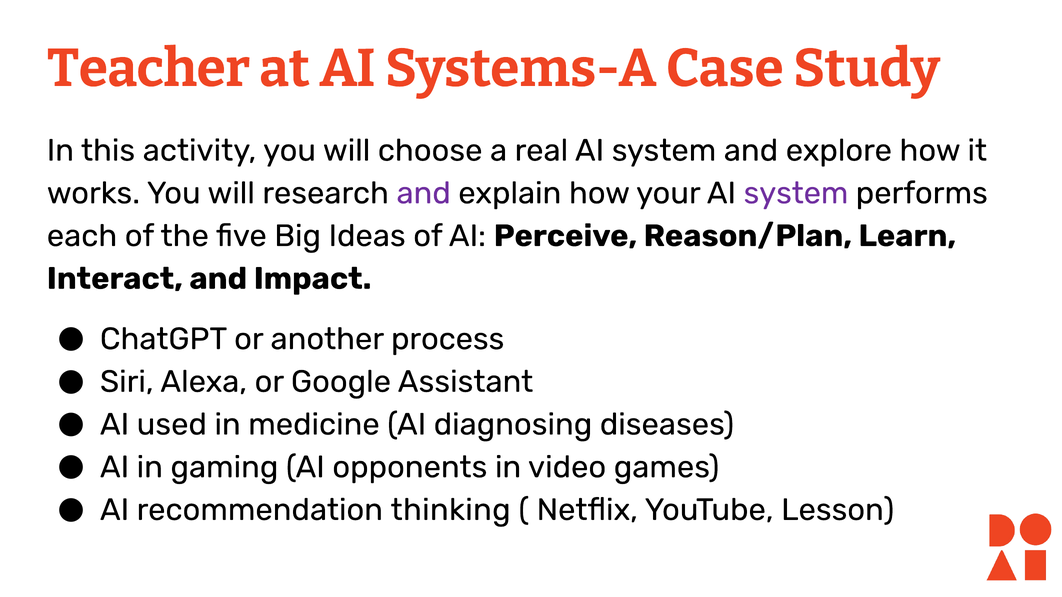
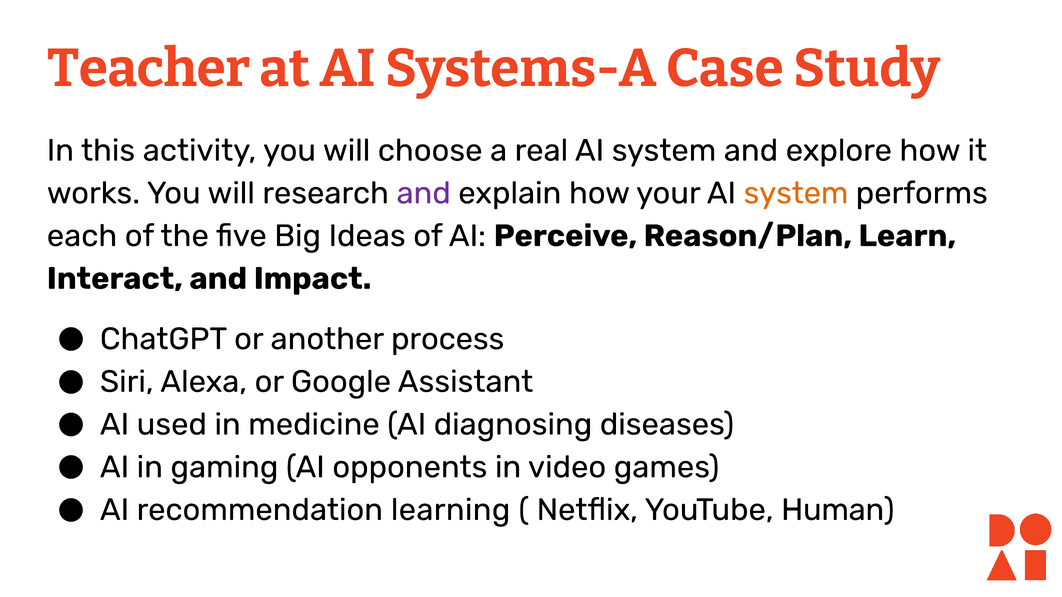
system at (796, 193) colour: purple -> orange
thinking: thinking -> learning
Lesson: Lesson -> Human
